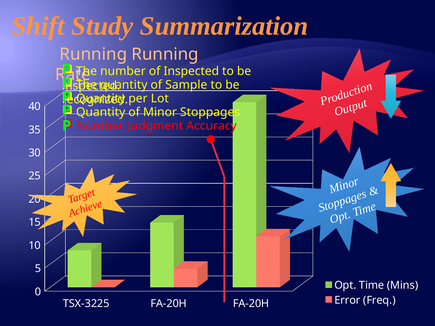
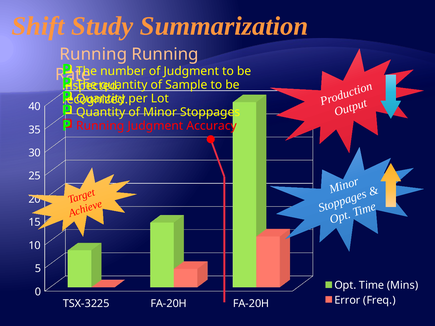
of Inspected: Inspected -> Judgment
Number at (100, 126): Number -> Running
